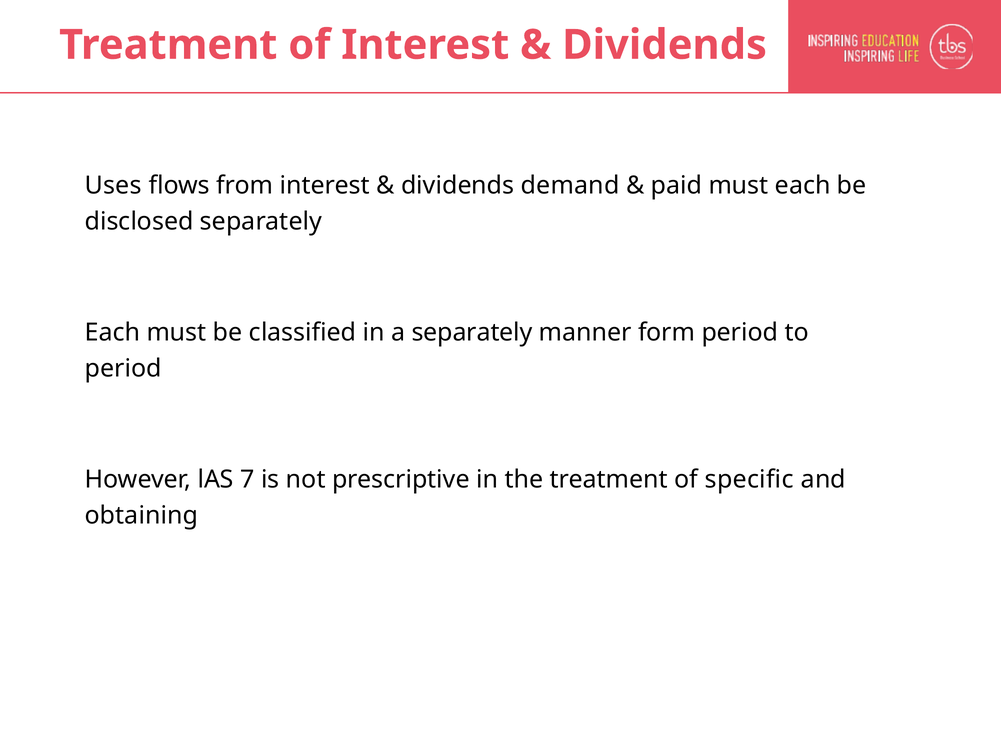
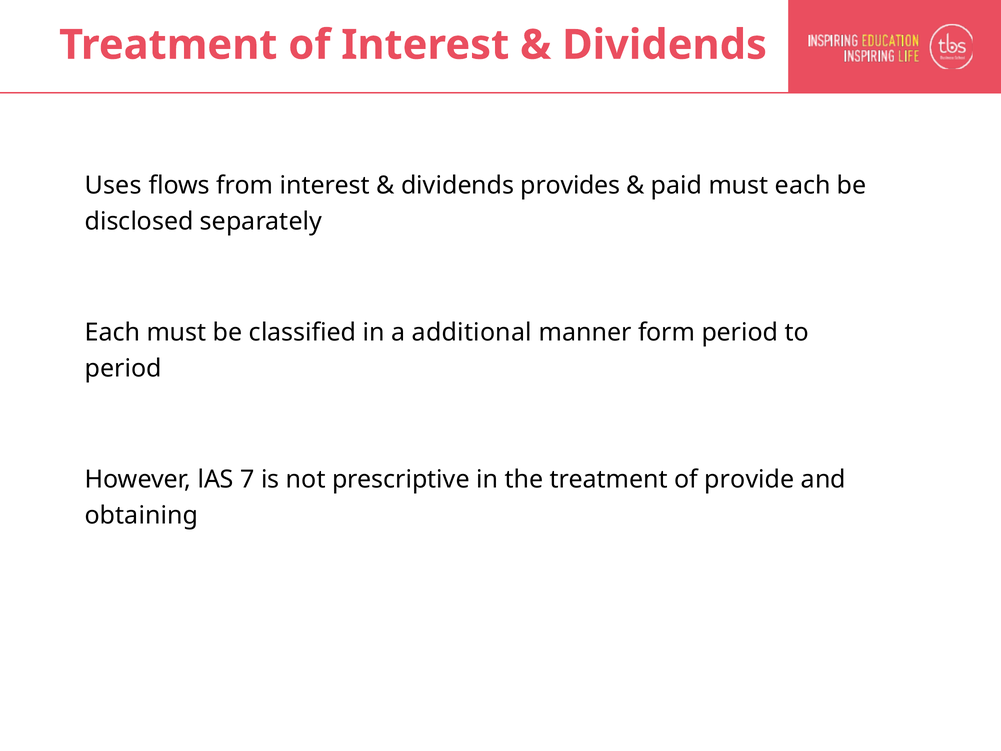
demand: demand -> provides
a separately: separately -> additional
specific: specific -> provide
